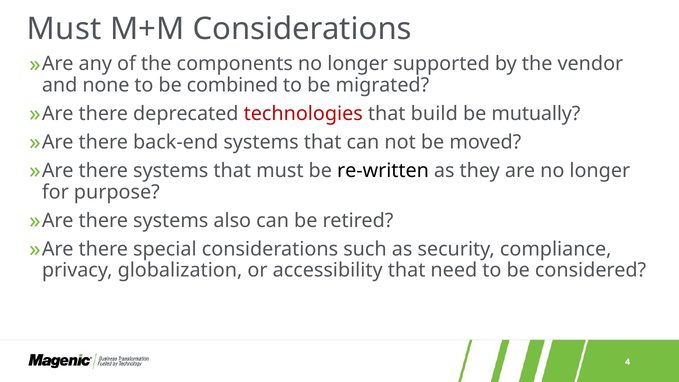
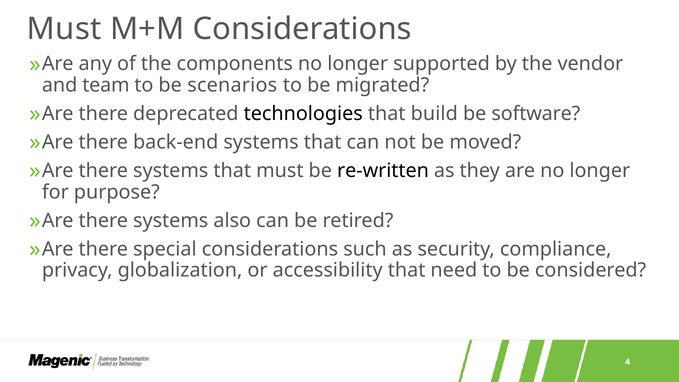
none: none -> team
combined: combined -> scenarios
technologies colour: red -> black
mutually: mutually -> software
